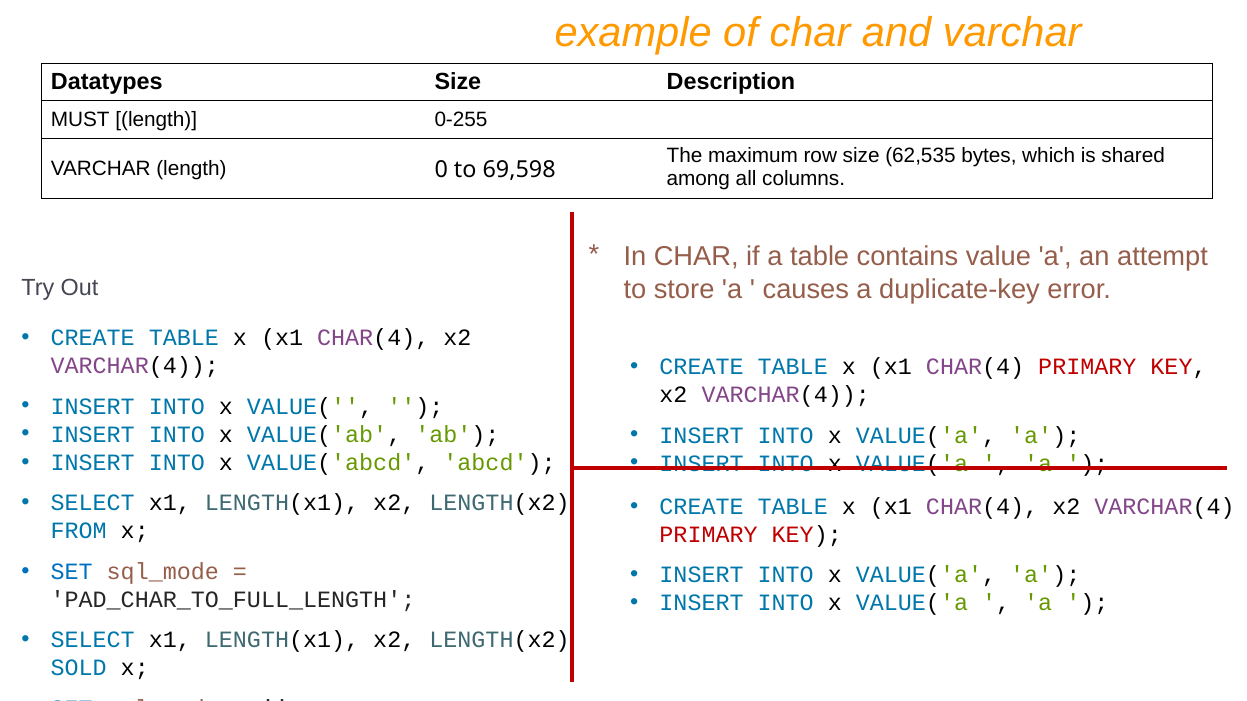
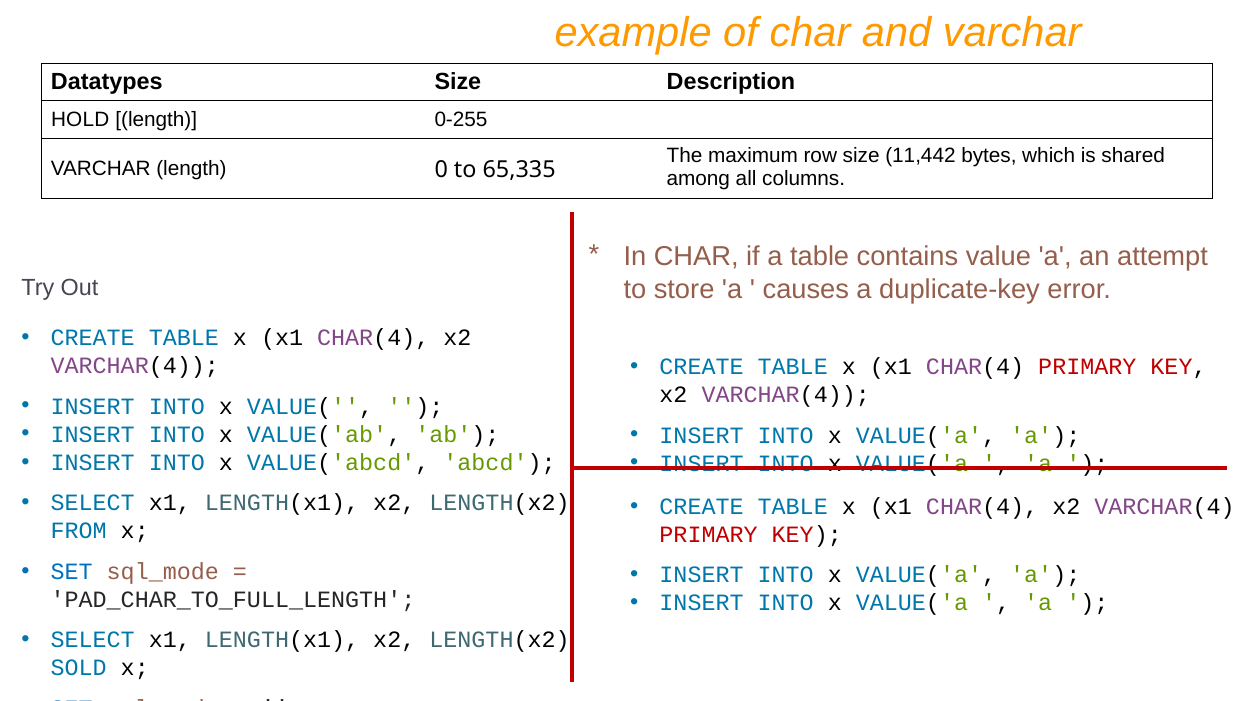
MUST: MUST -> HOLD
62,535: 62,535 -> 11,442
69,598: 69,598 -> 65,335
